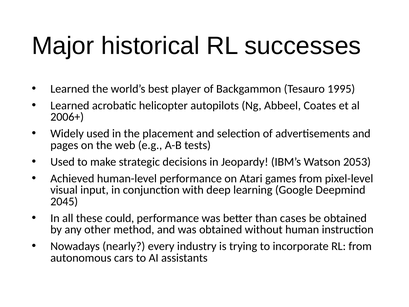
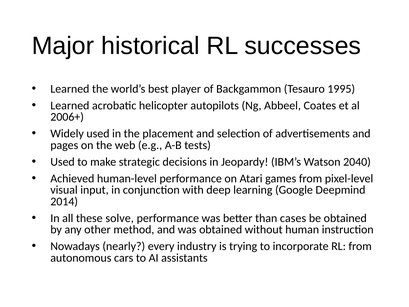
2053: 2053 -> 2040
2045: 2045 -> 2014
could: could -> solve
